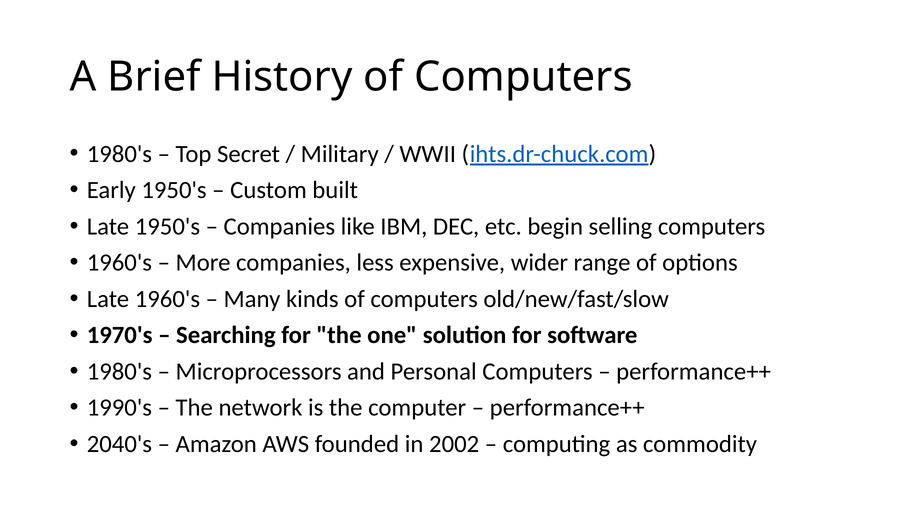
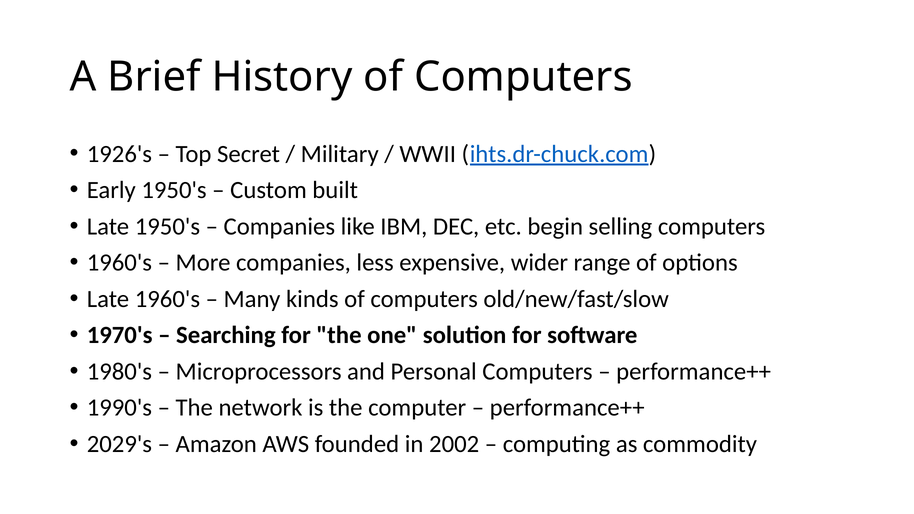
1980's at (119, 154): 1980's -> 1926's
2040's: 2040's -> 2029's
